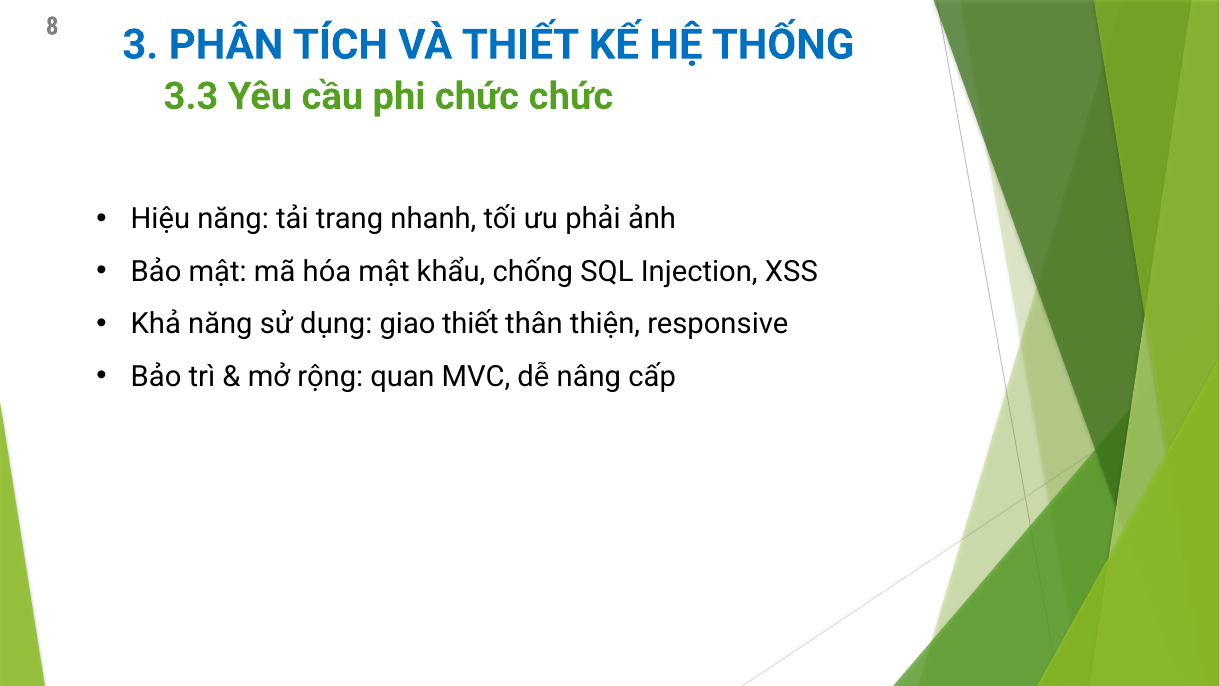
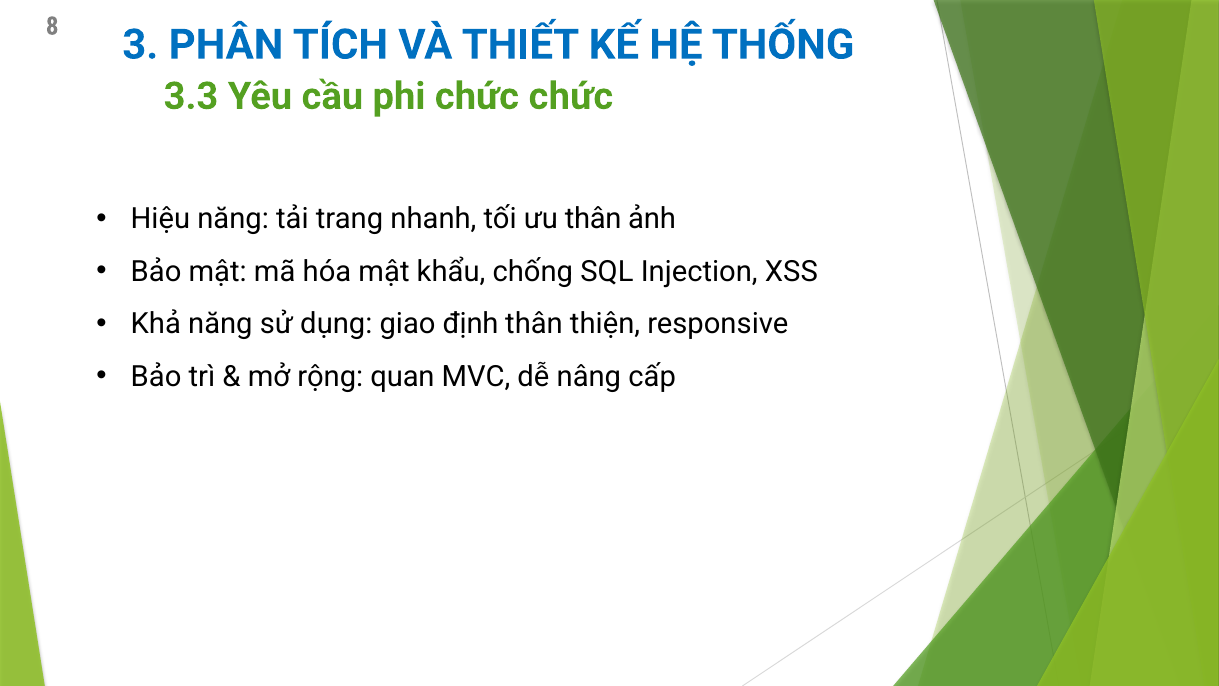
ưu phải: phải -> thân
giao thiết: thiết -> định
